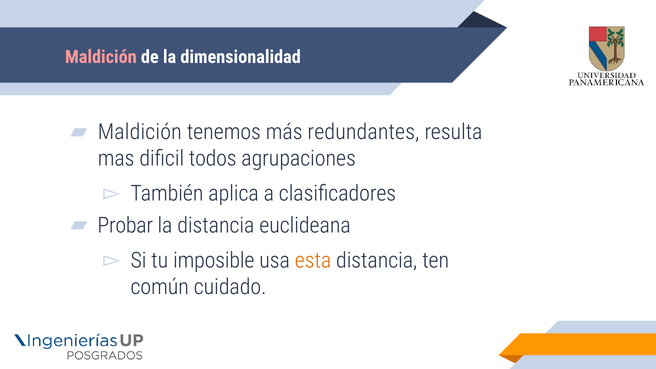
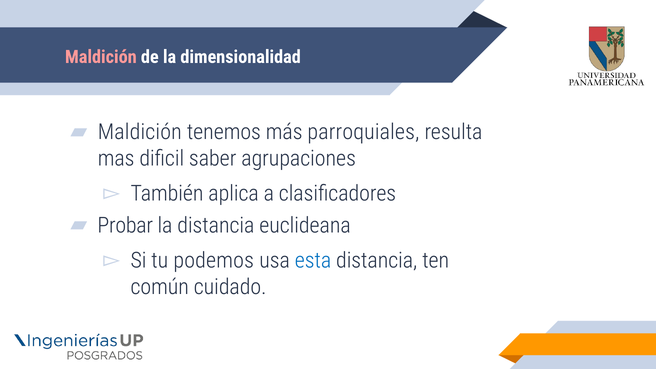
redundantes: redundantes -> parroquiales
todos: todos -> saber
imposible: imposible -> podemos
esta colour: orange -> blue
